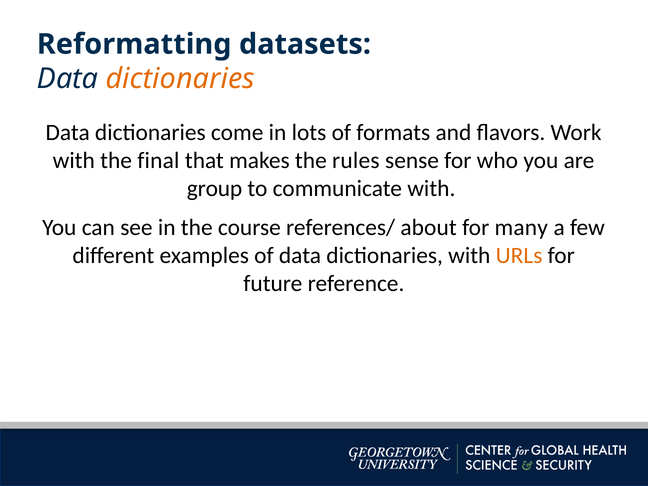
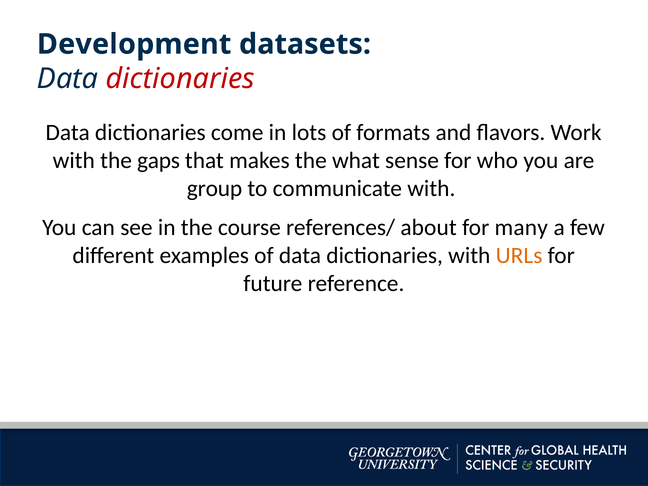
Reformatting: Reformatting -> Development
dictionaries at (180, 79) colour: orange -> red
final: final -> gaps
rules: rules -> what
